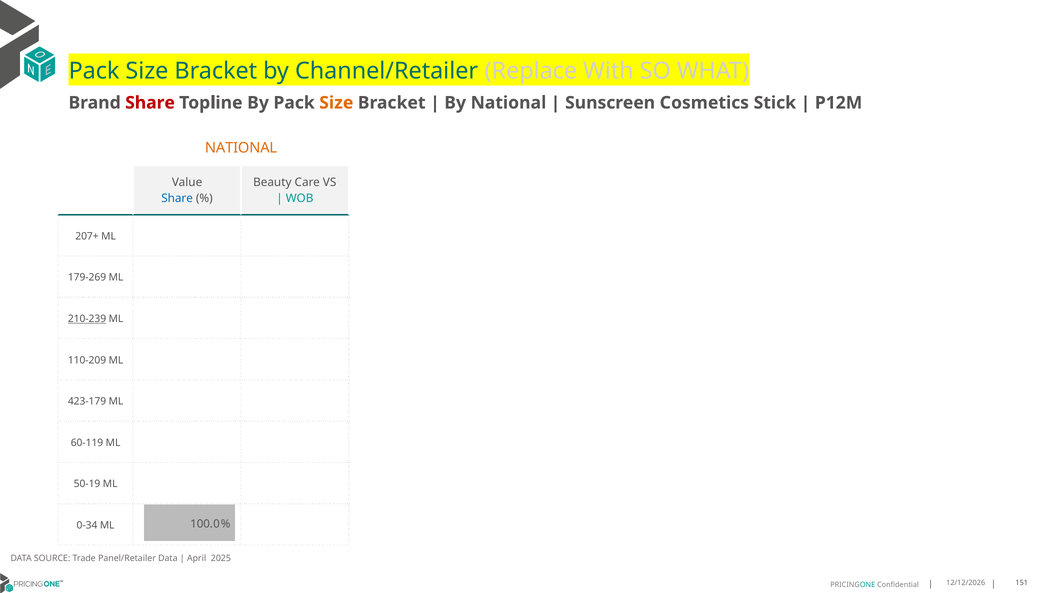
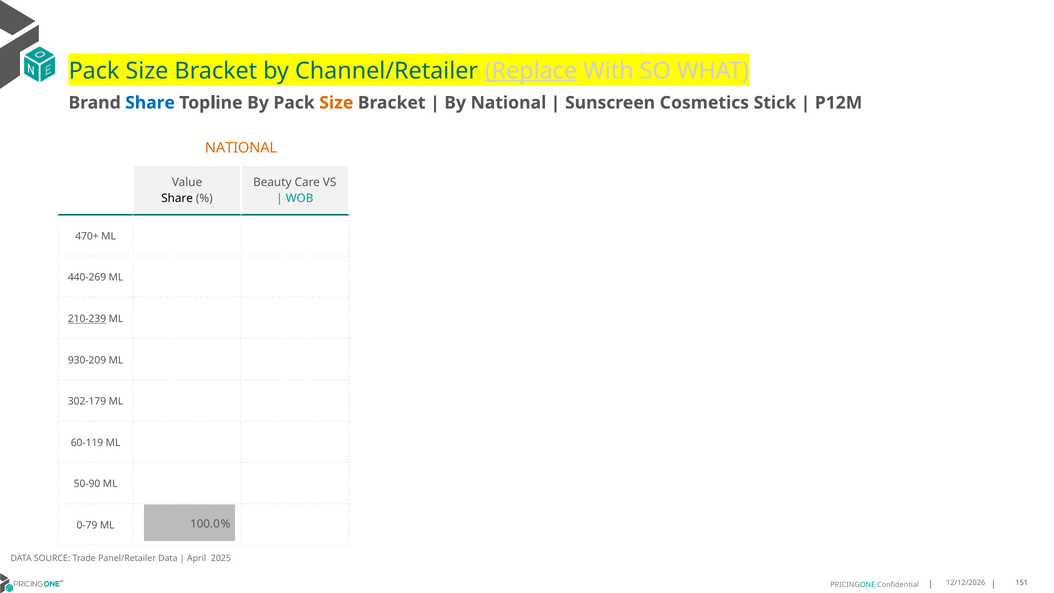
Replace underline: none -> present
Share at (150, 103) colour: red -> blue
Share at (177, 199) colour: blue -> black
207+: 207+ -> 470+
179-269: 179-269 -> 440-269
110-209: 110-209 -> 930-209
423-179: 423-179 -> 302-179
50-19: 50-19 -> 50-90
0-34: 0-34 -> 0-79
